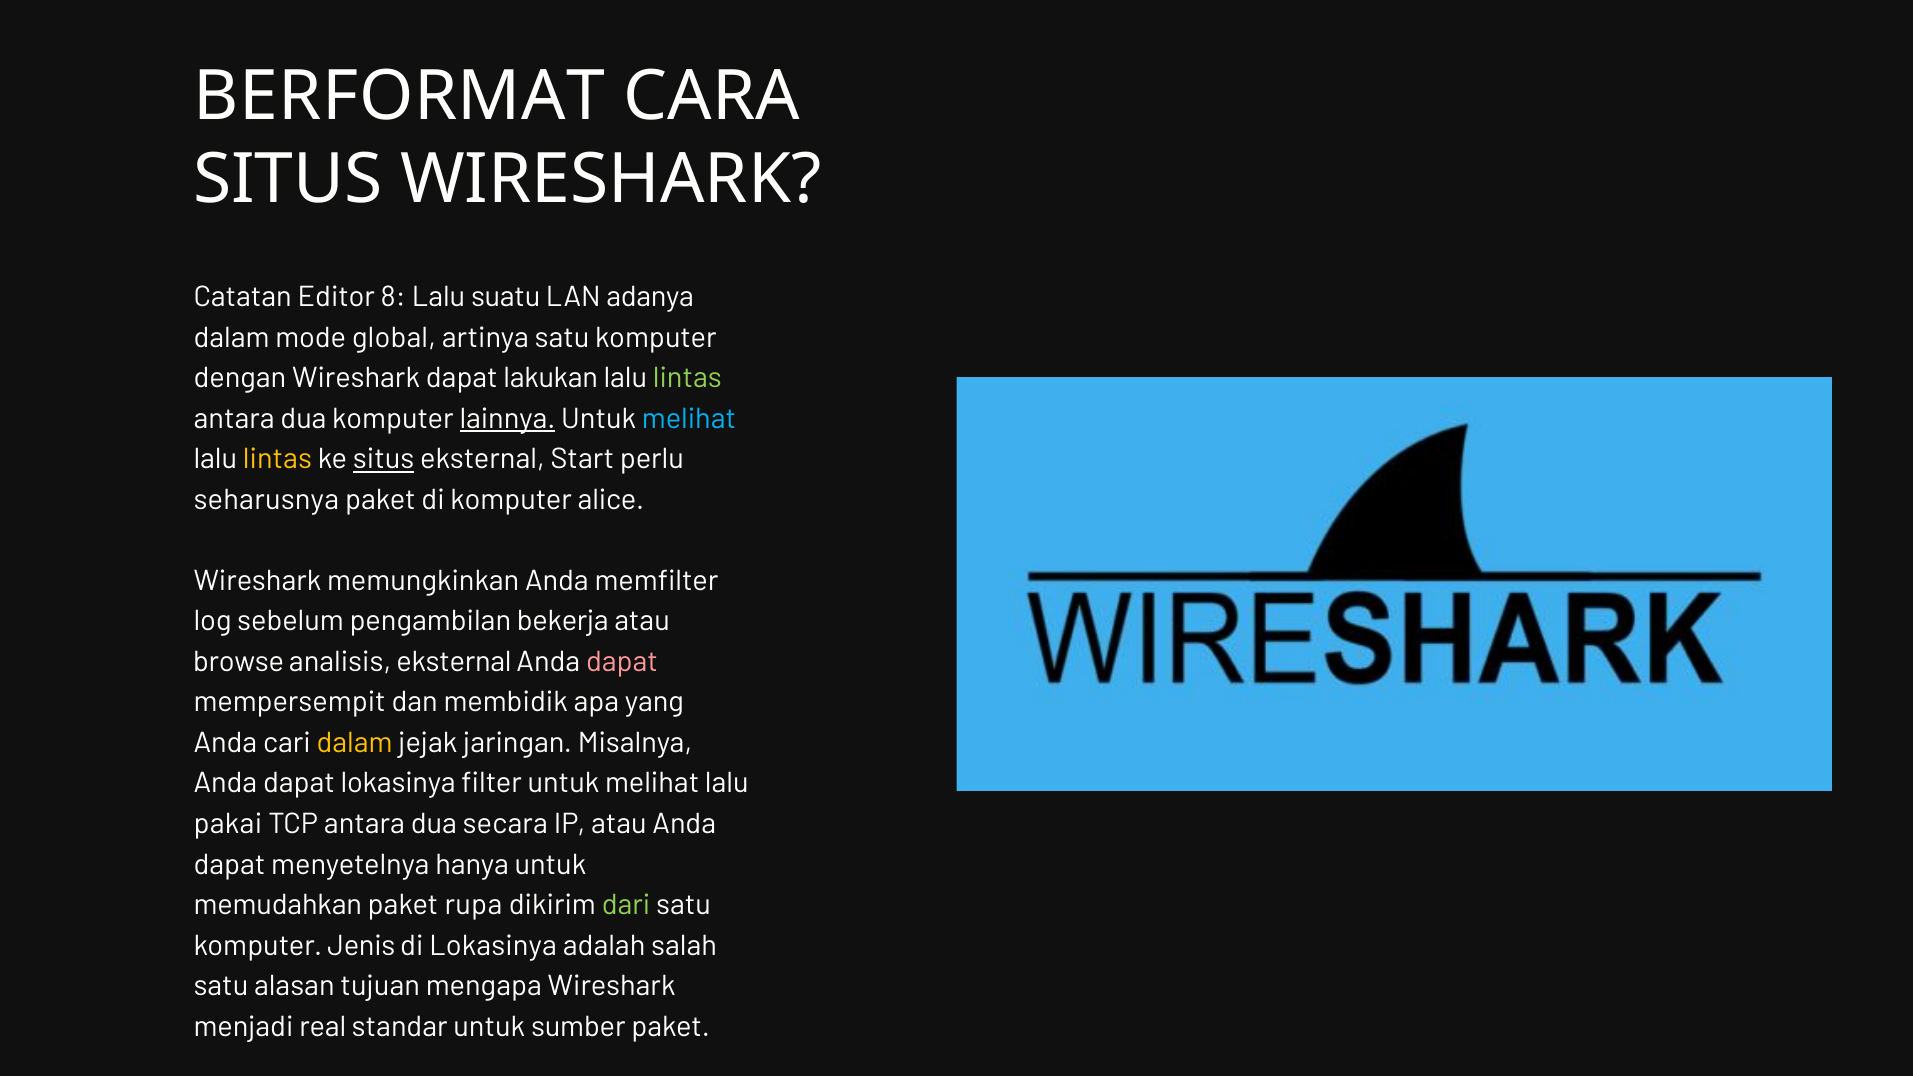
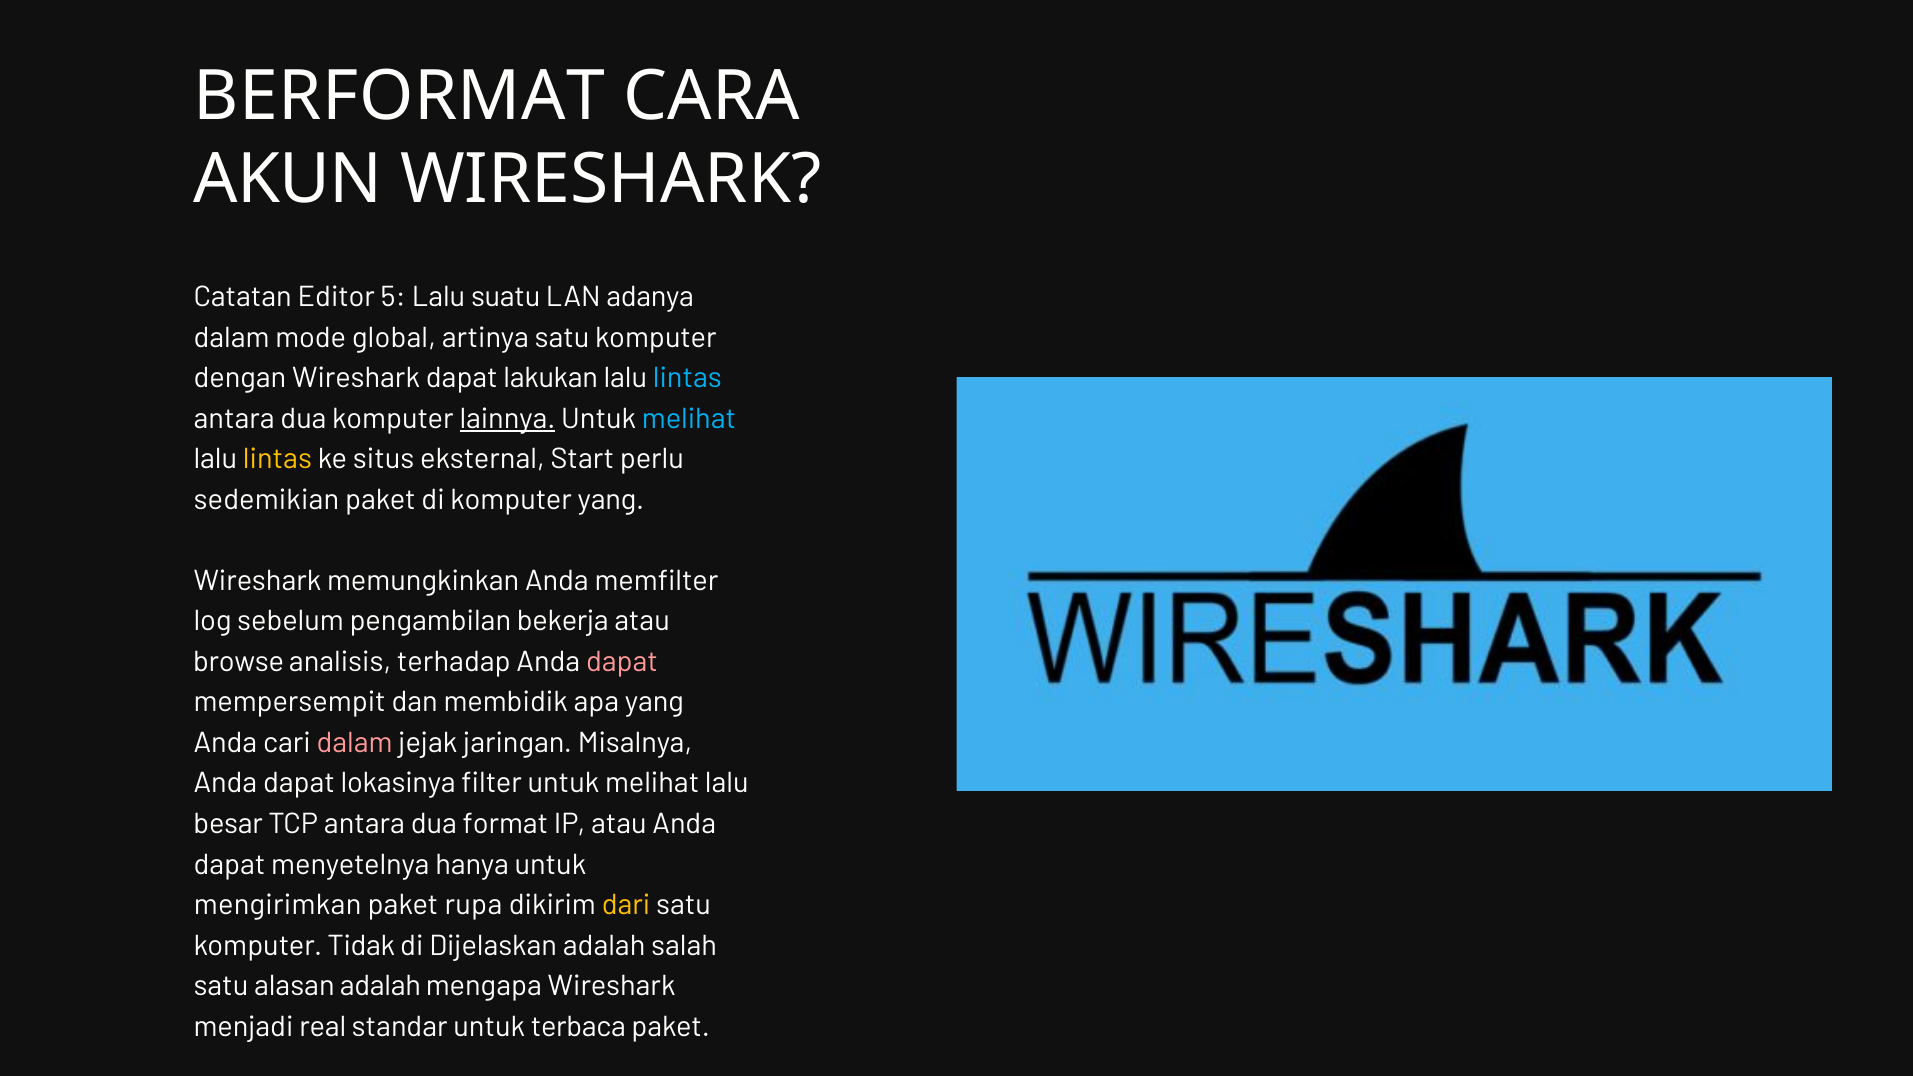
SITUS at (288, 180): SITUS -> AKUN
8: 8 -> 5
lintas at (687, 378) colour: light green -> light blue
situs at (384, 459) underline: present -> none
seharusnya: seharusnya -> sedemikian
komputer alice: alice -> yang
analisis eksternal: eksternal -> terhadap
dalam at (355, 743) colour: yellow -> pink
pakai: pakai -> besar
secara: secara -> format
memudahkan: memudahkan -> mengirimkan
dari colour: light green -> yellow
Jenis: Jenis -> Tidak
di Lokasinya: Lokasinya -> Dijelaskan
alasan tujuan: tujuan -> adalah
sumber: sumber -> terbaca
